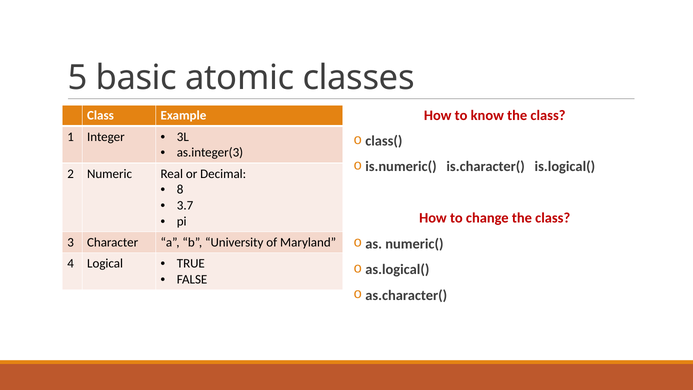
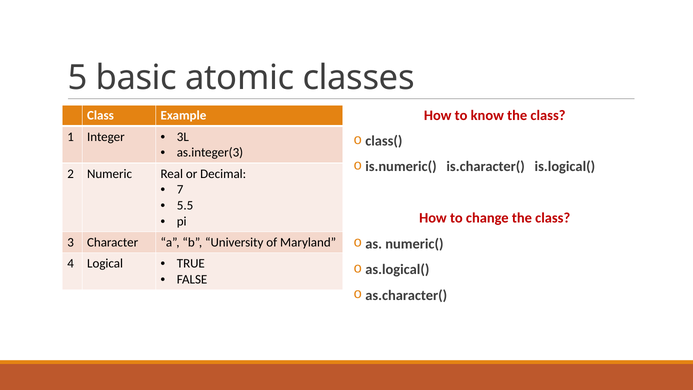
8: 8 -> 7
3.7: 3.7 -> 5.5
